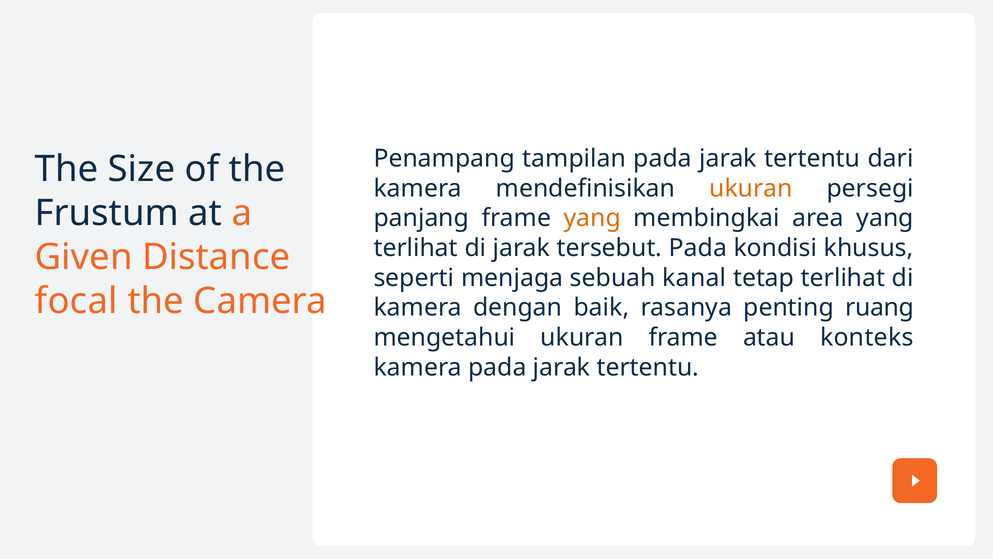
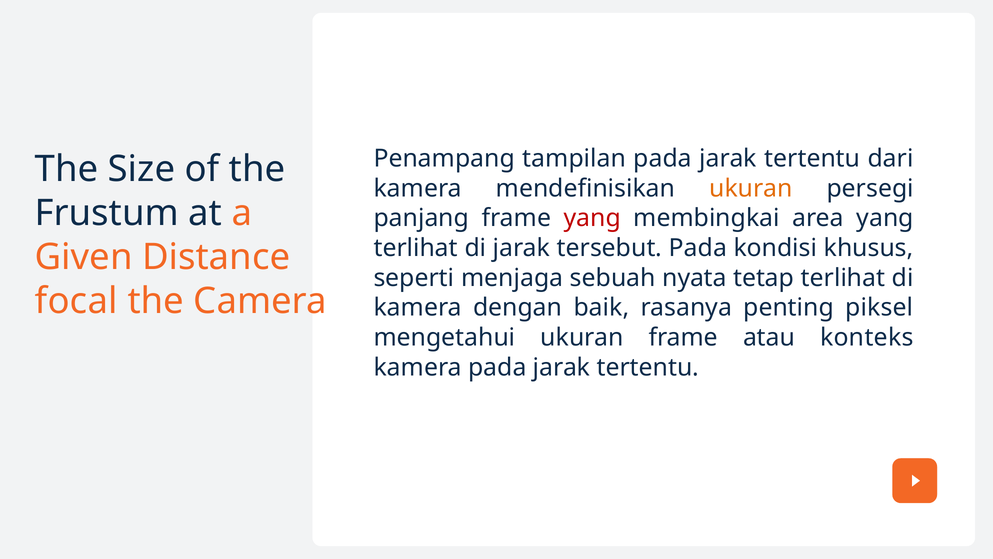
yang at (592, 218) colour: orange -> red
kanal: kanal -> nyata
ruang: ruang -> piksel
